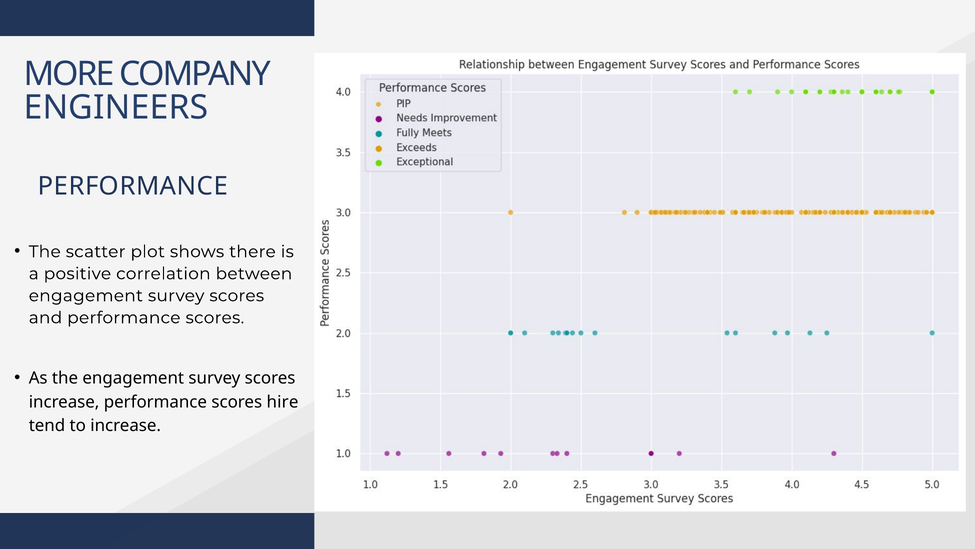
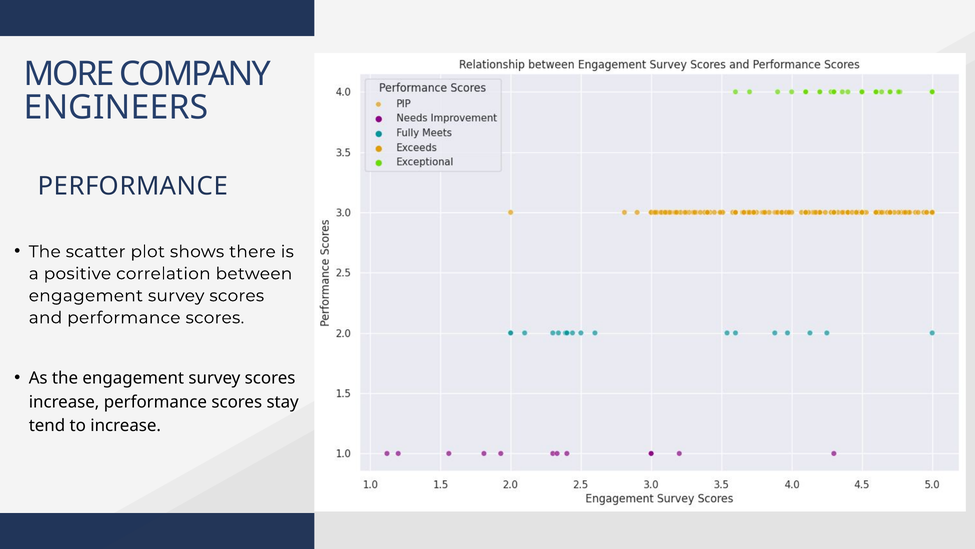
hire: hire -> stay
